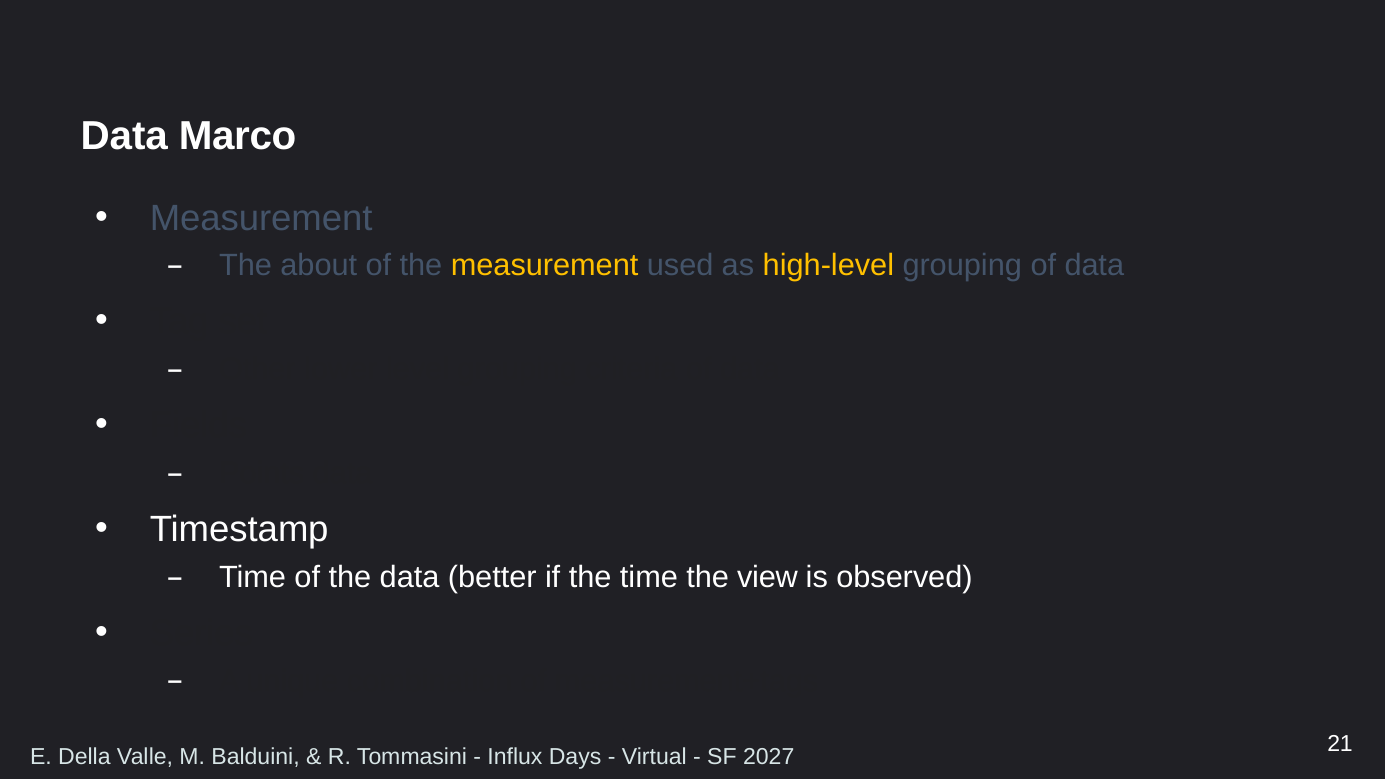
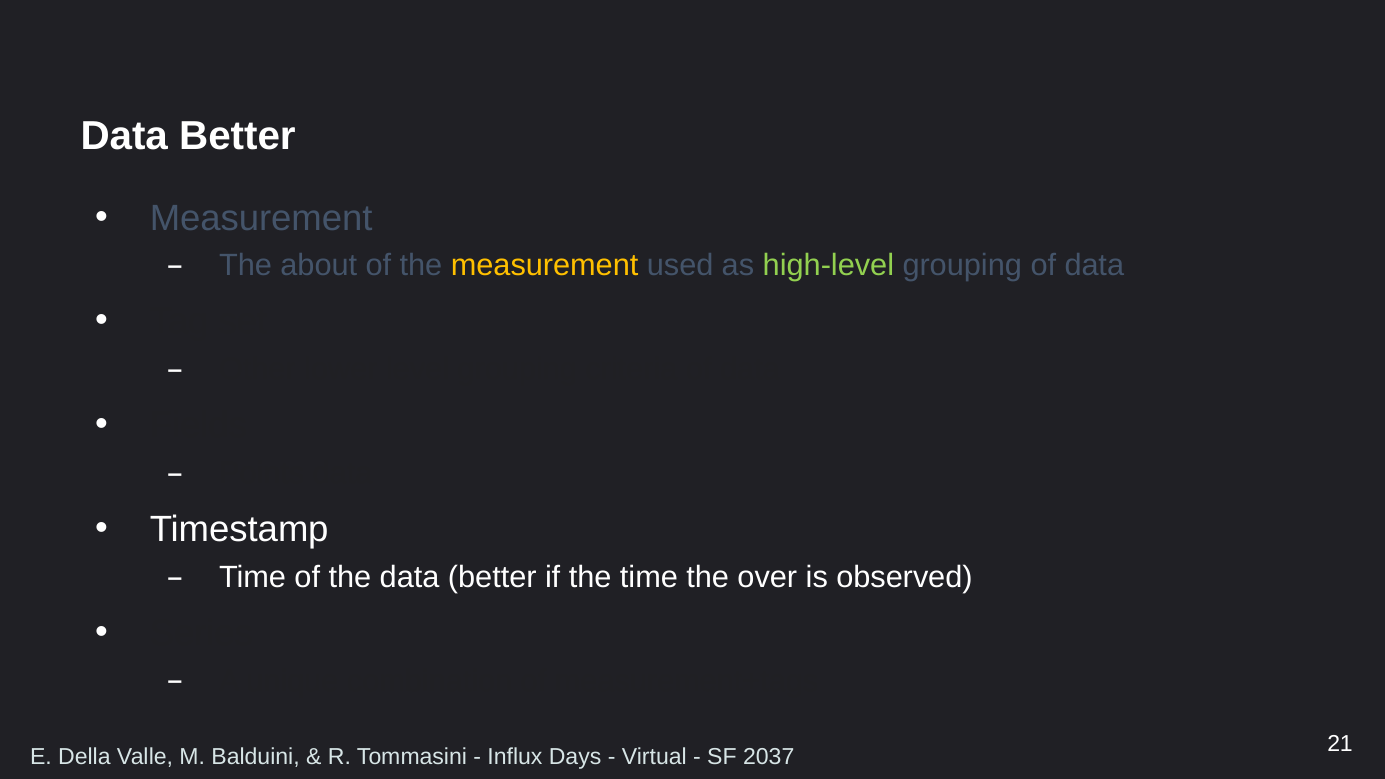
Marco at (238, 136): Marco -> Better
high-level colour: yellow -> light green
view: view -> over
2027: 2027 -> 2037
